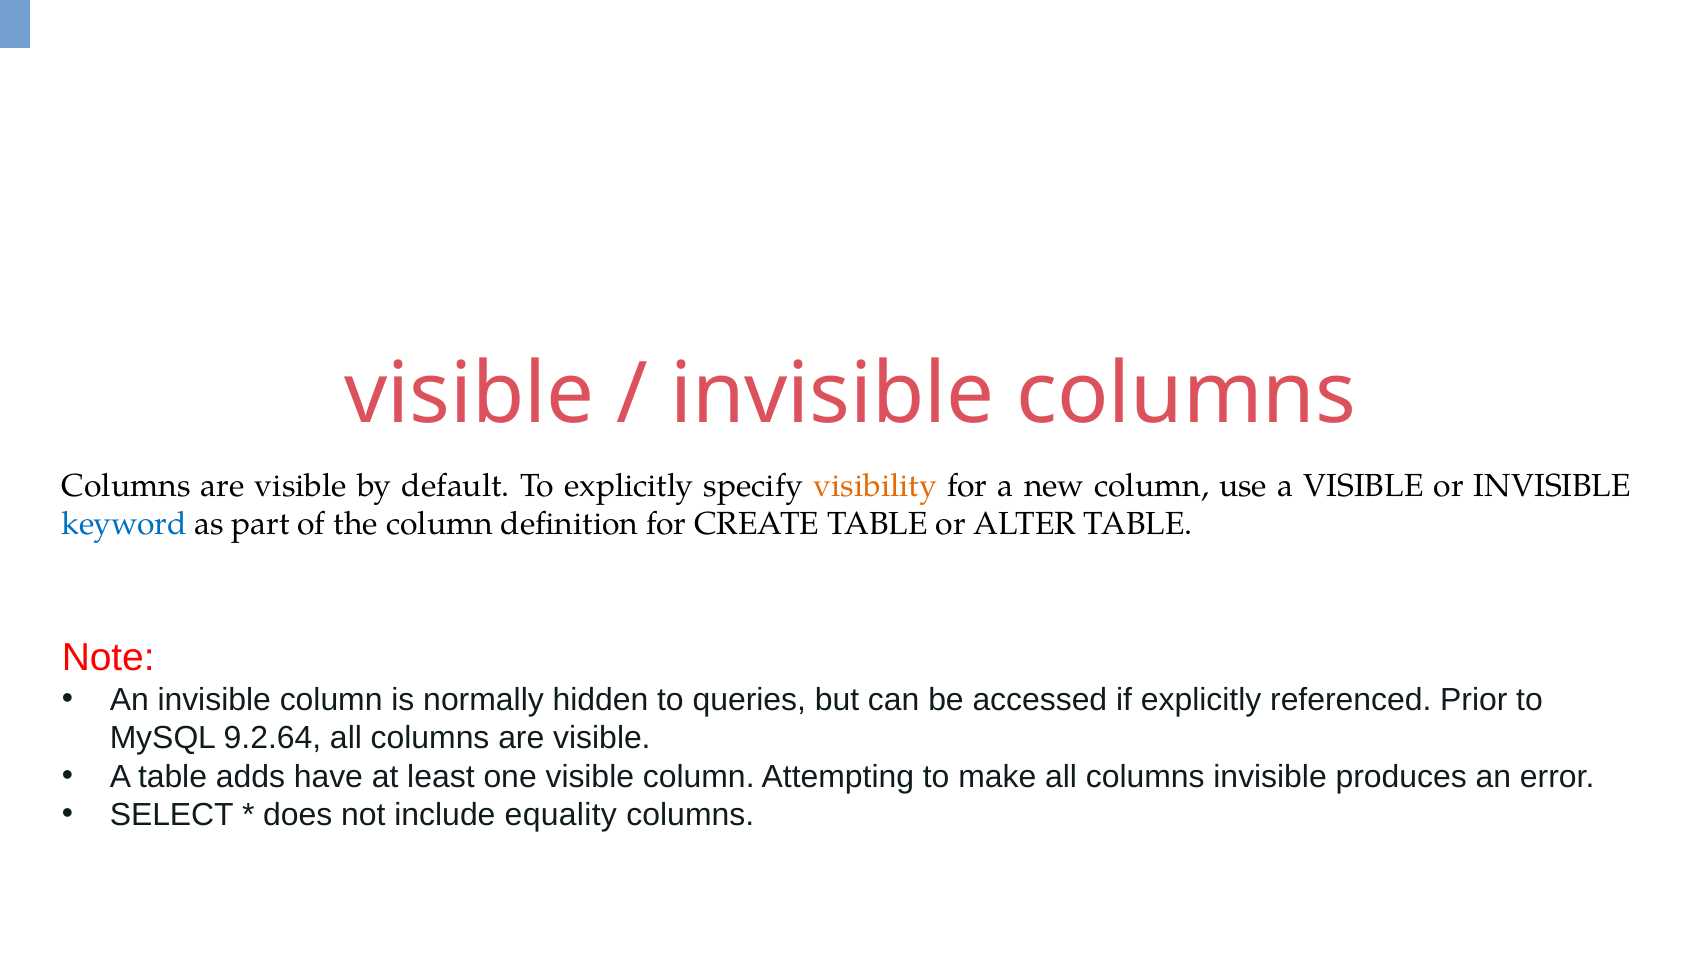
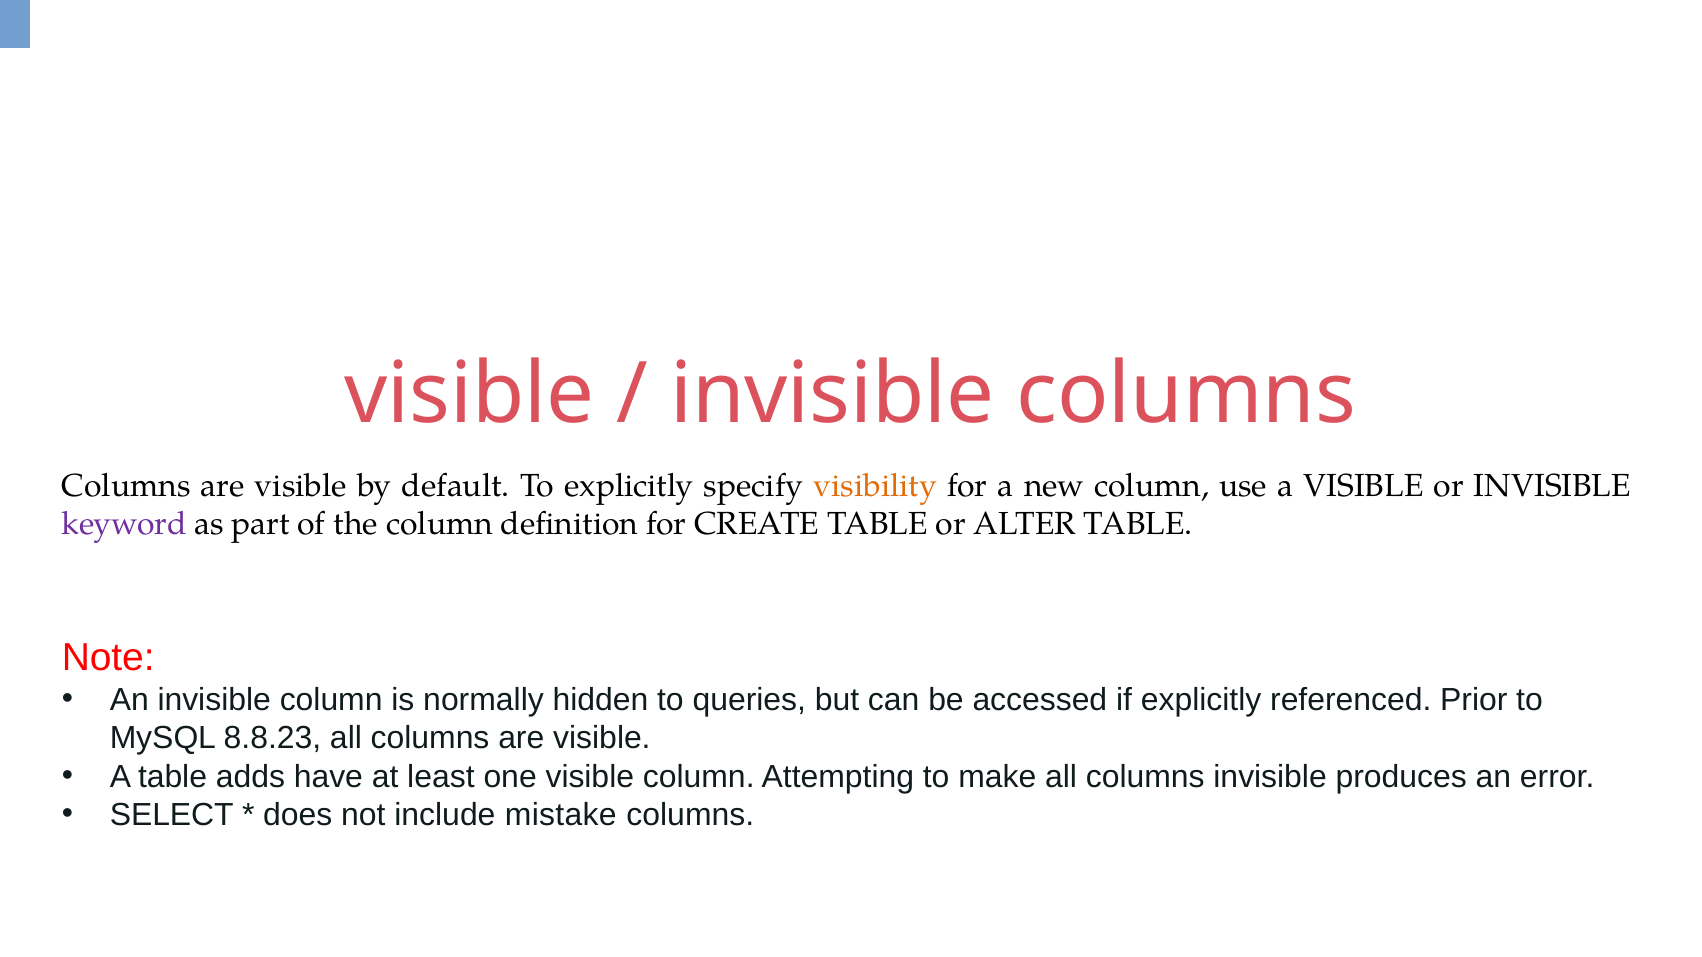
keyword colour: blue -> purple
9.2.64: 9.2.64 -> 8.8.23
equality: equality -> mistake
